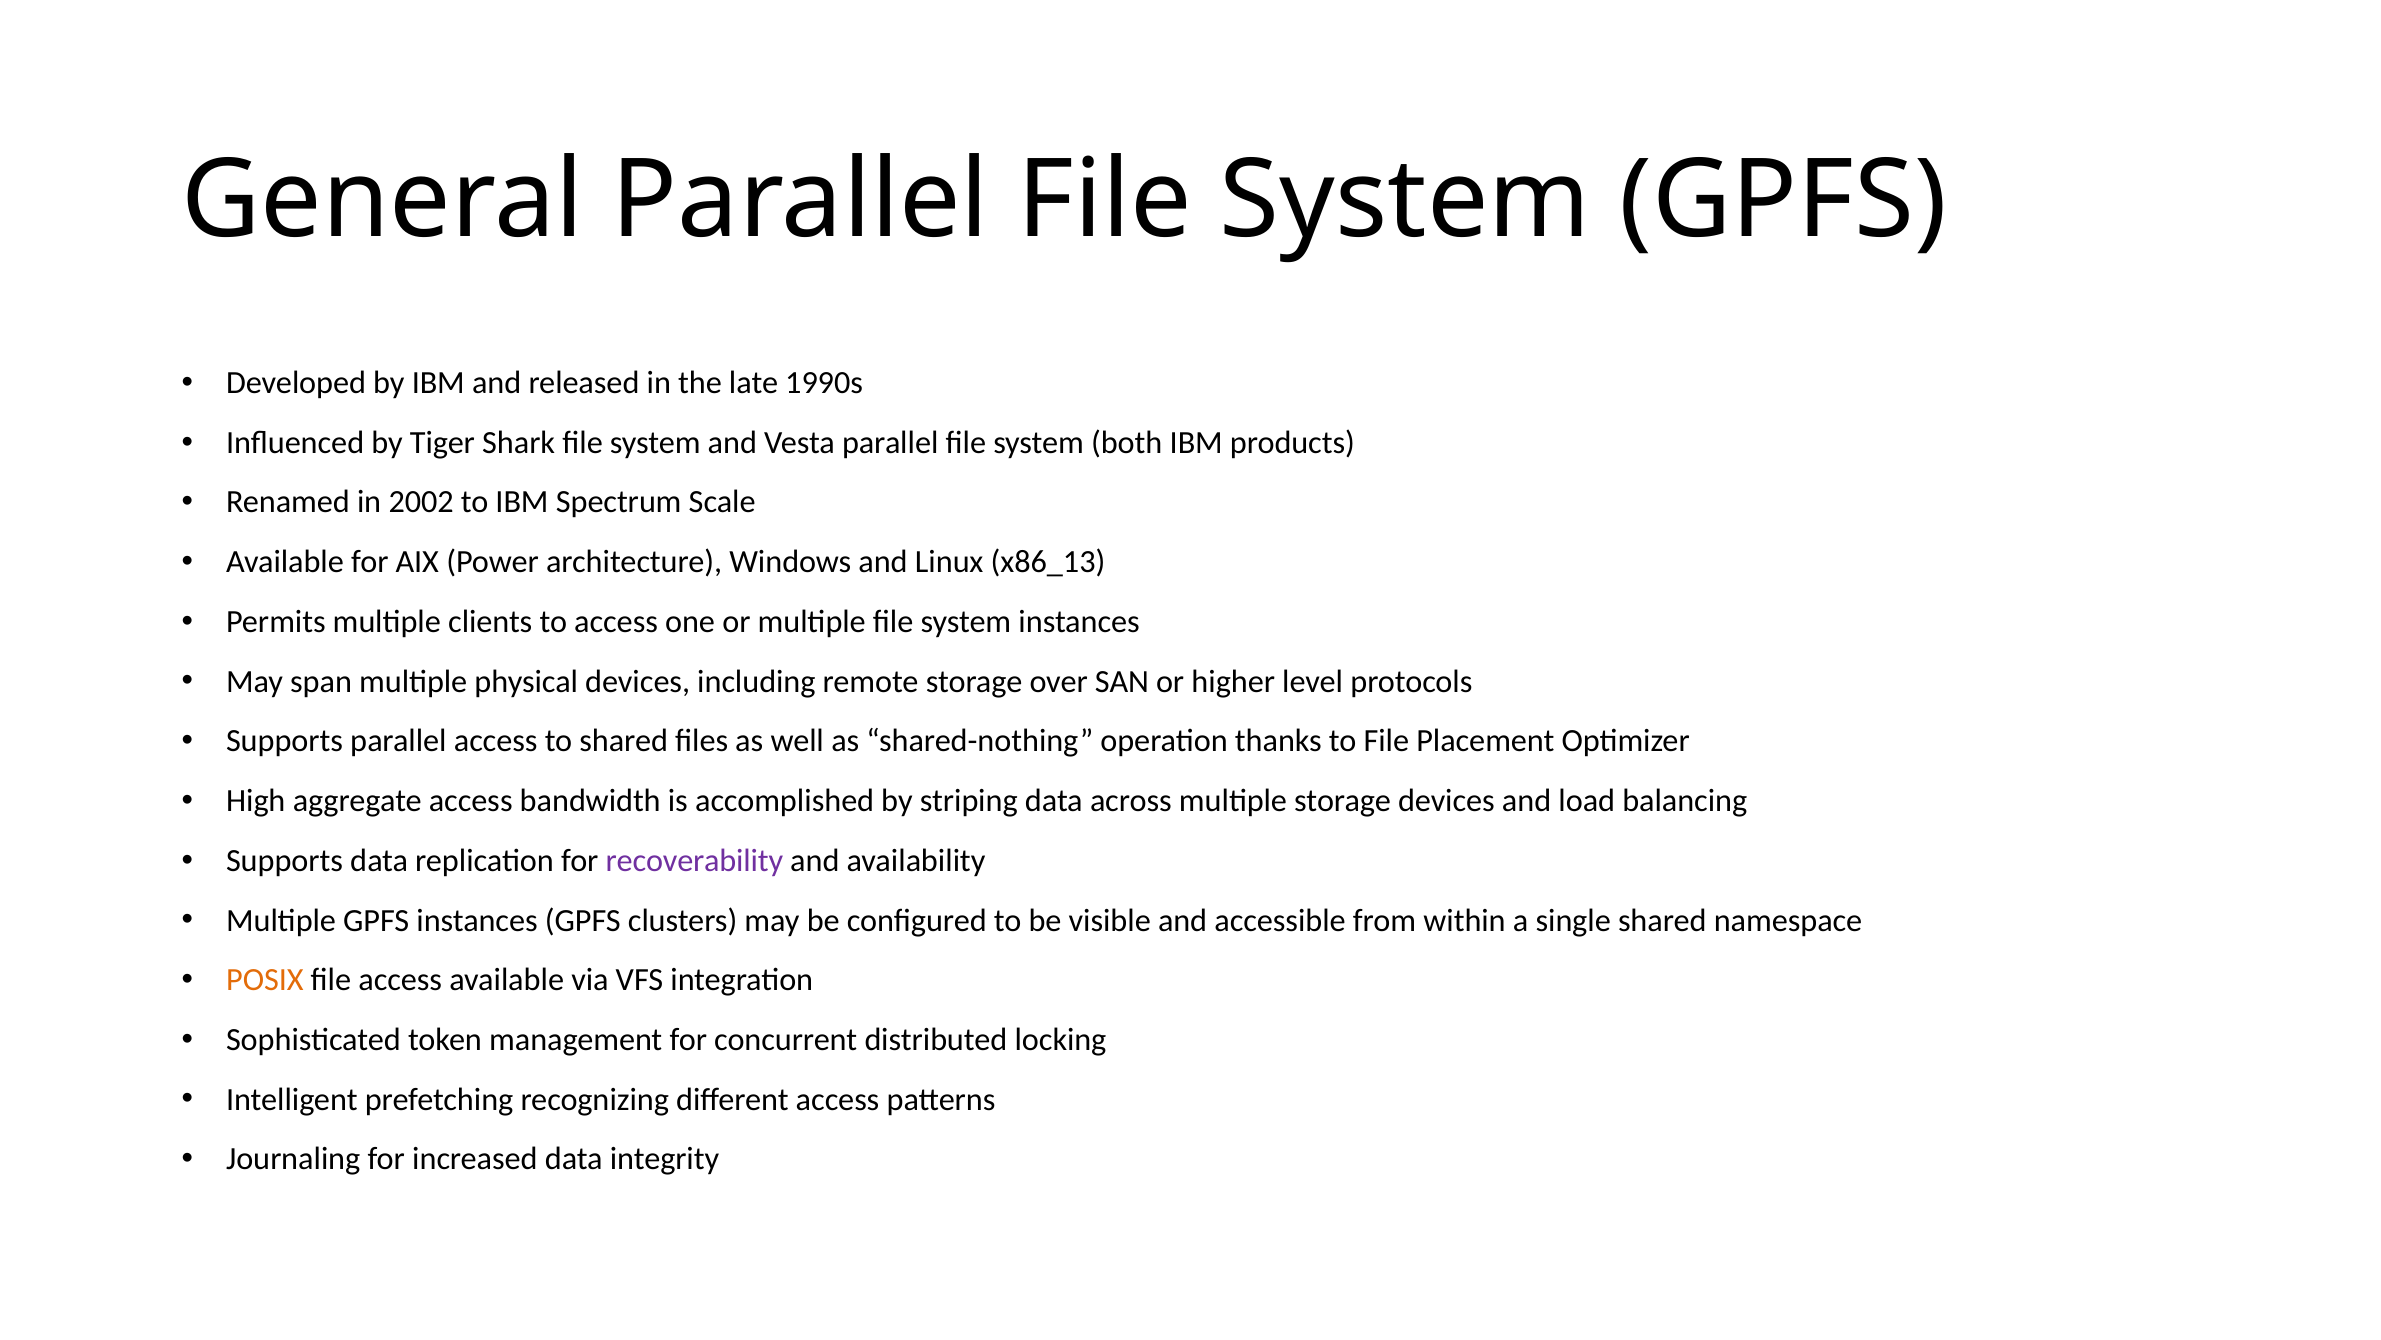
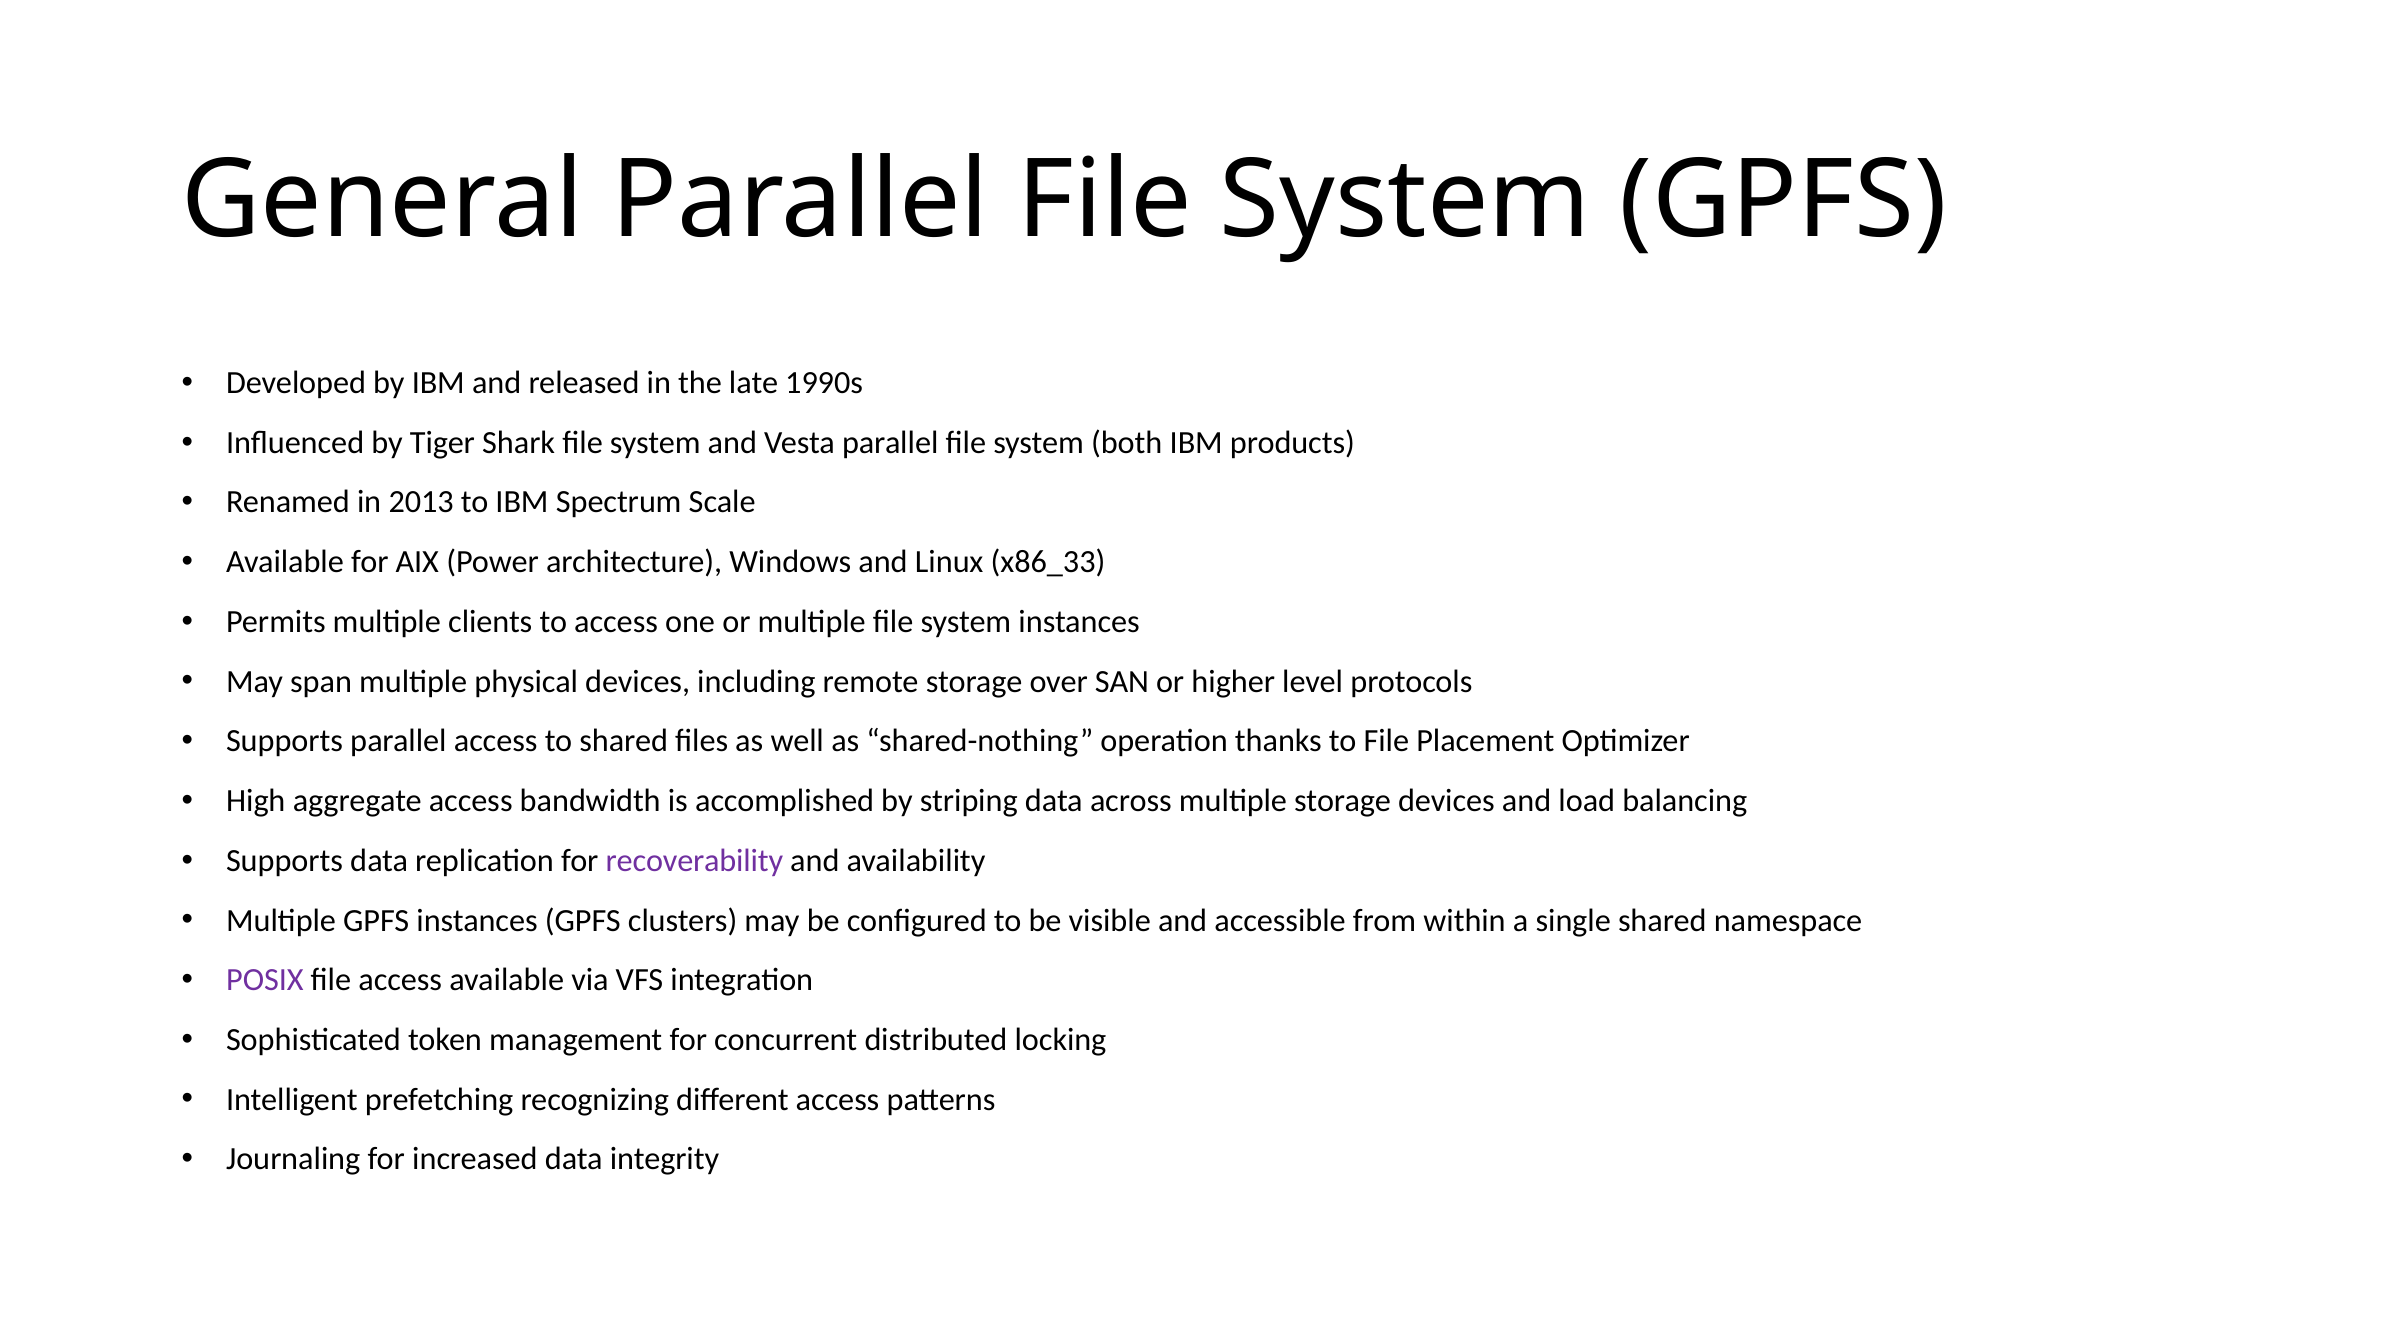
2002: 2002 -> 2013
x86_13: x86_13 -> x86_33
POSIX colour: orange -> purple
